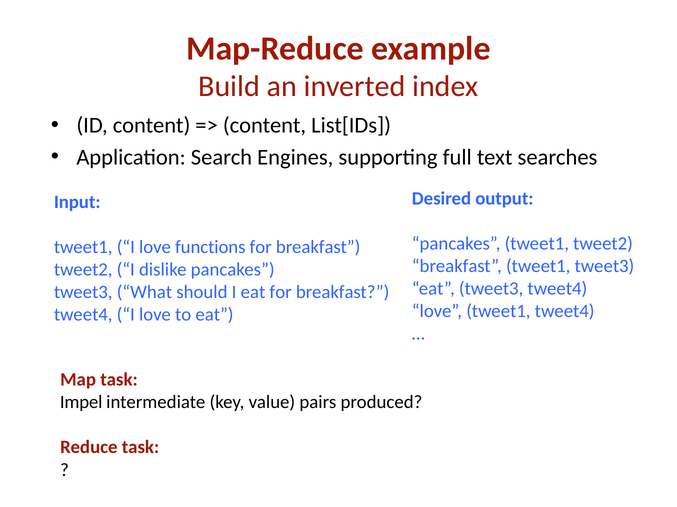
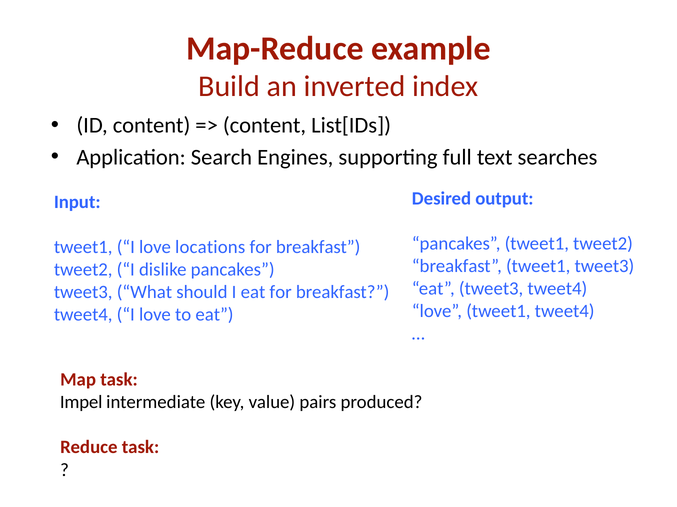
functions: functions -> locations
